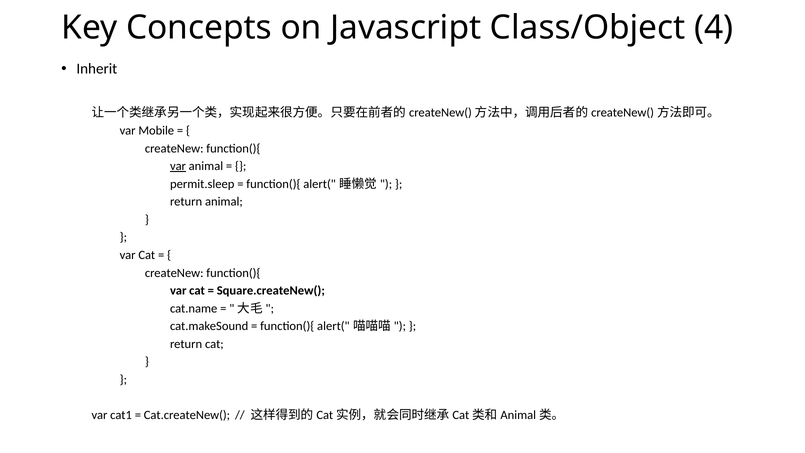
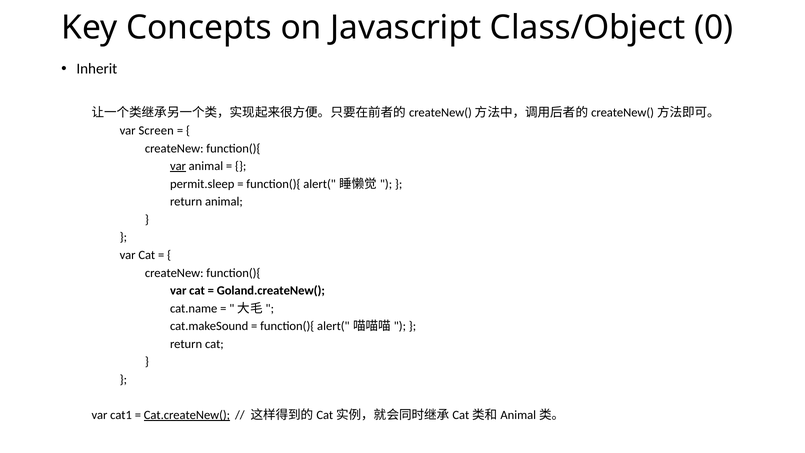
4: 4 -> 0
Mobile: Mobile -> Screen
Square.createNew(: Square.createNew( -> Goland.createNew(
Cat.createNew( underline: none -> present
